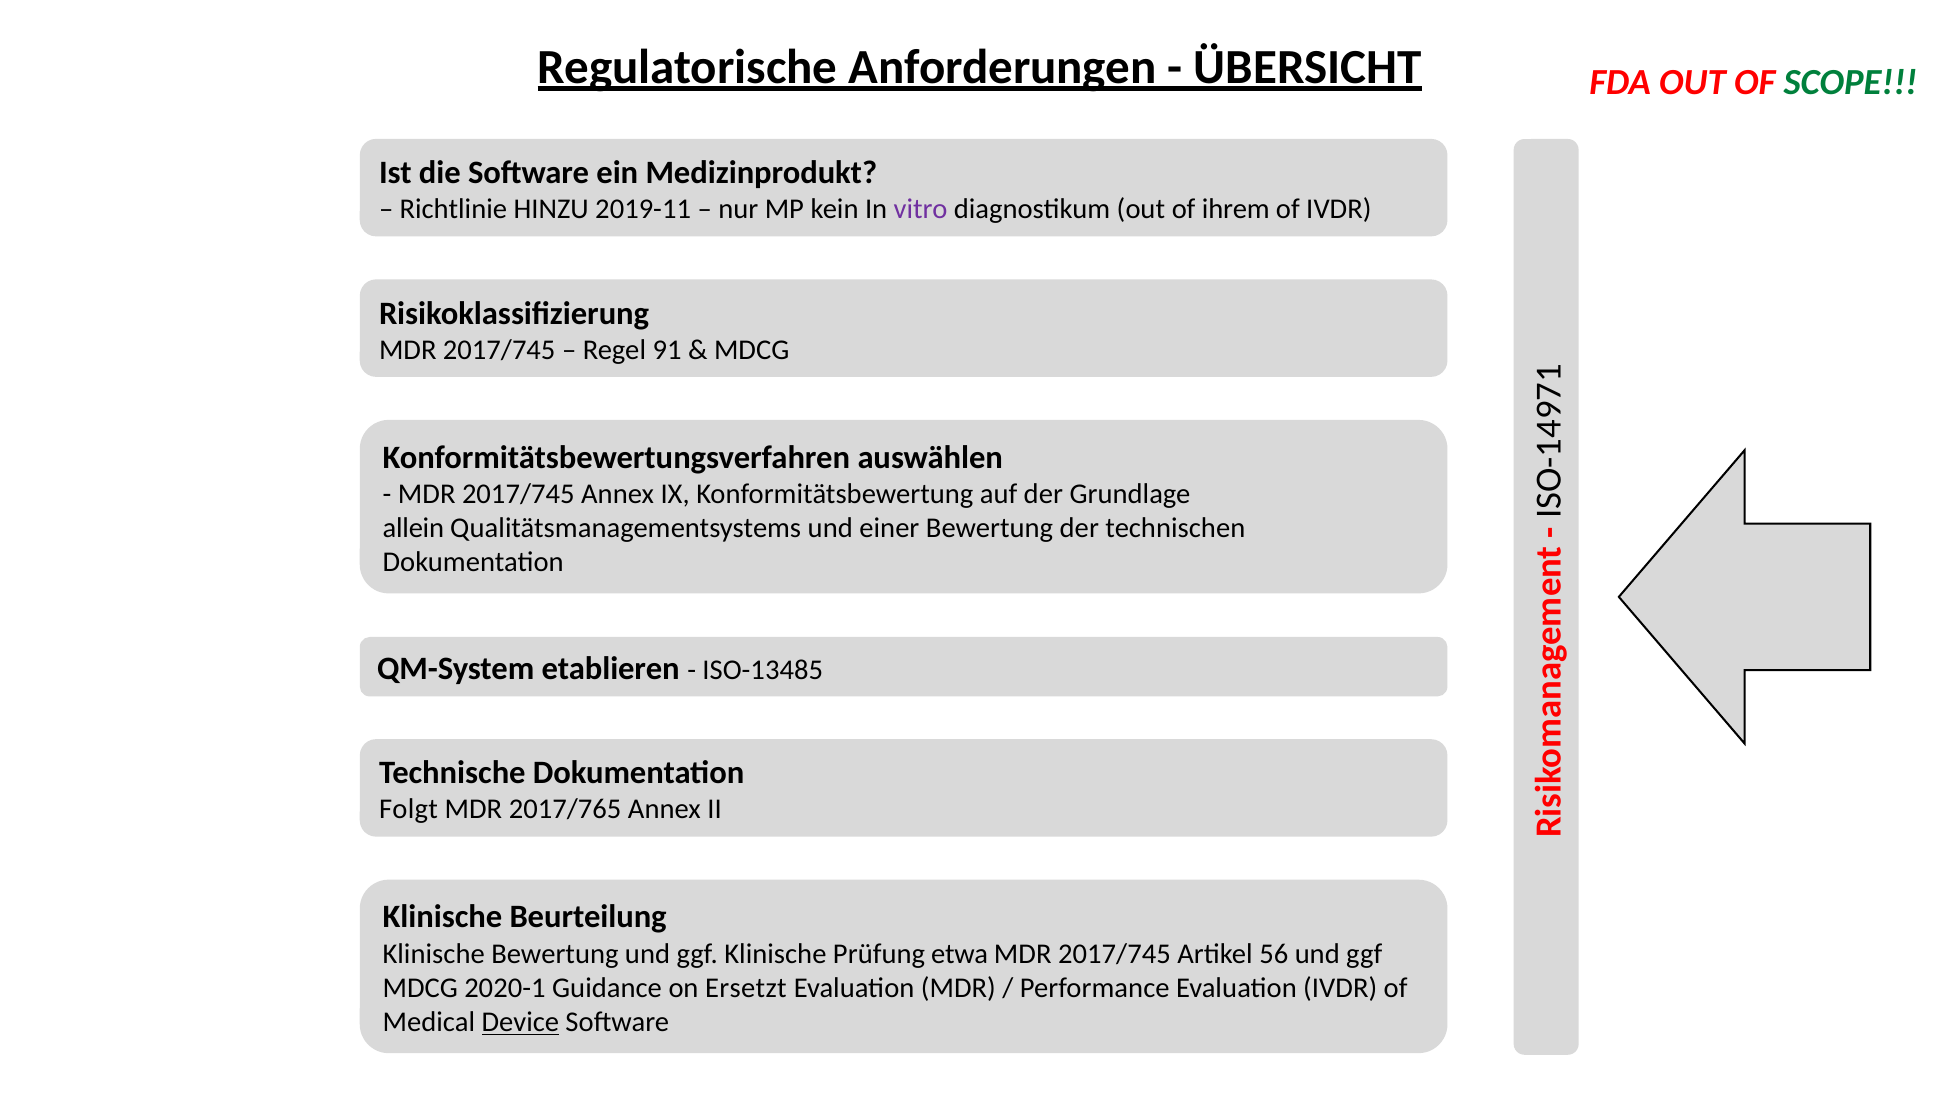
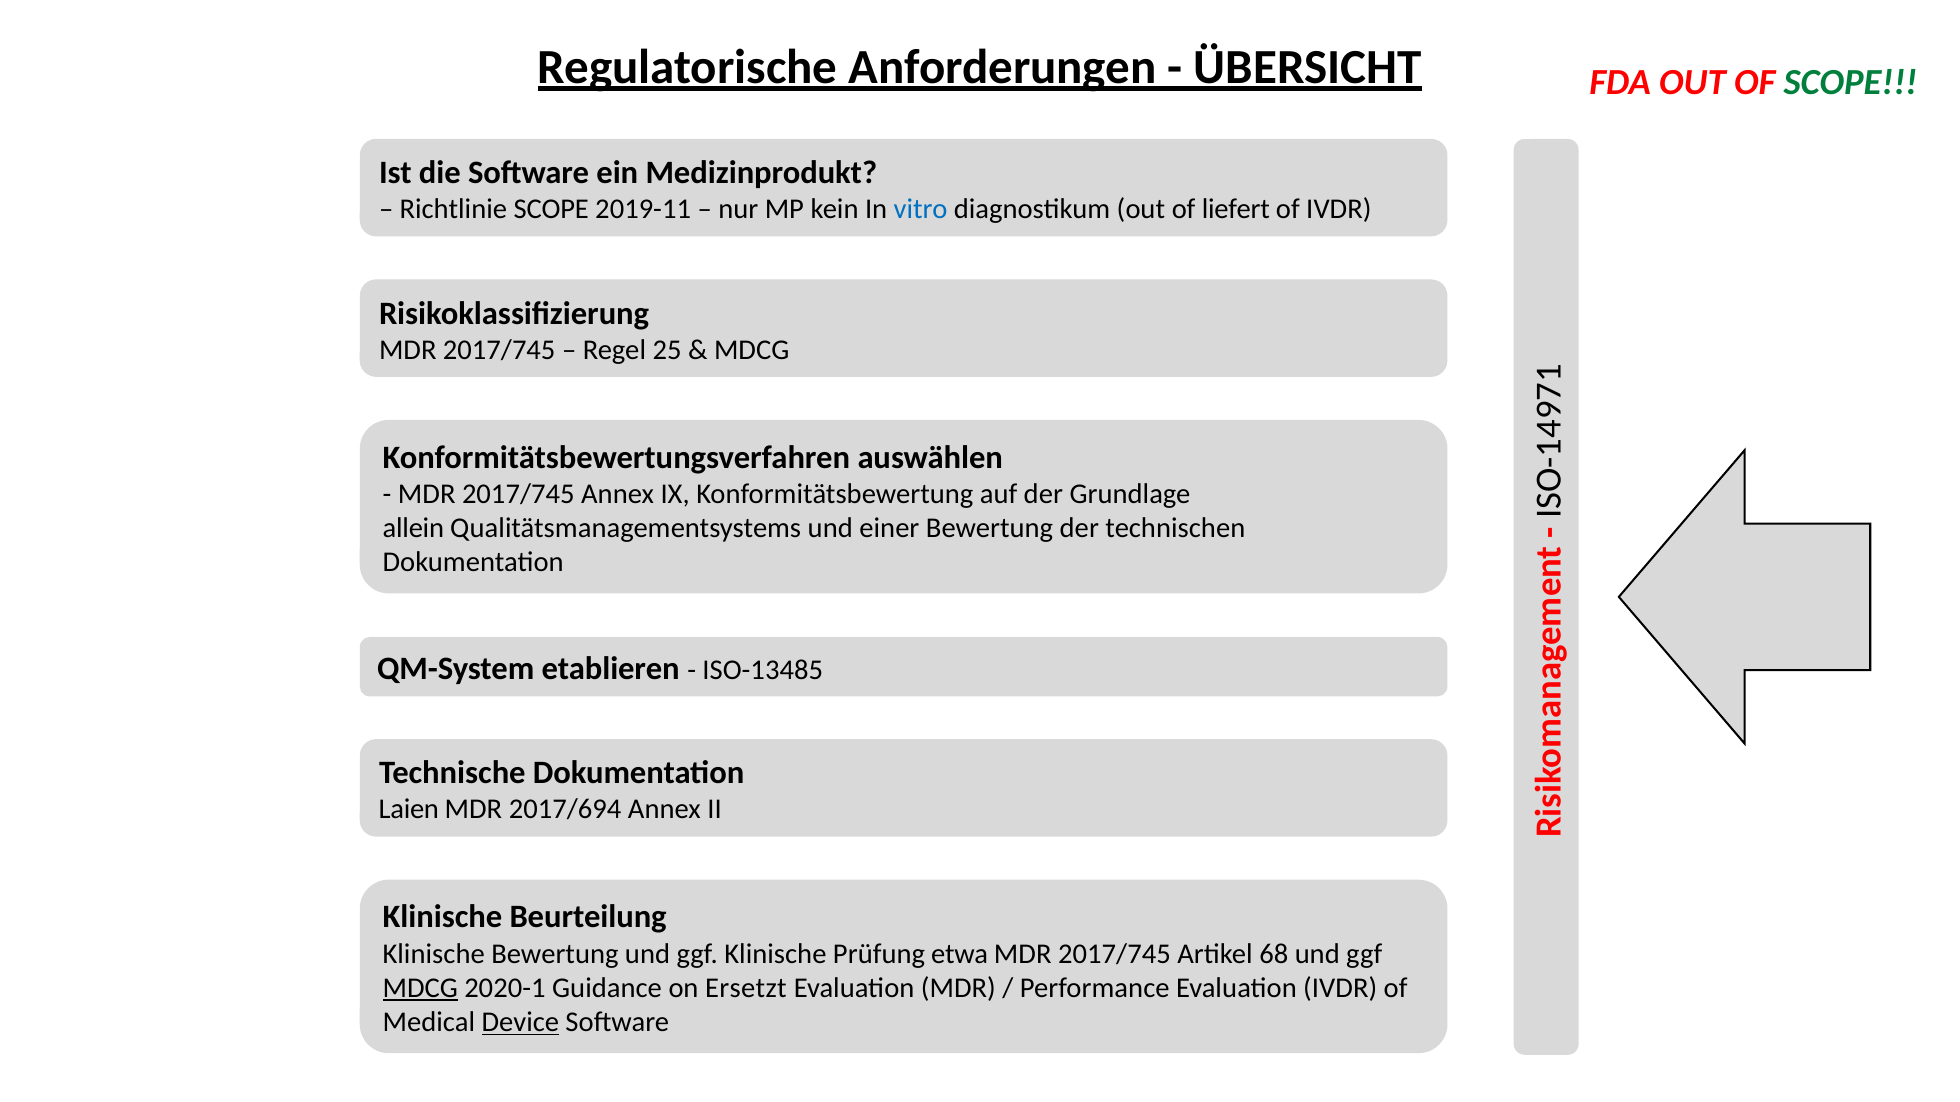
Richtlinie HINZU: HINZU -> SCOPE
vitro colour: purple -> blue
ihrem: ihrem -> liefert
91: 91 -> 25
Folgt: Folgt -> Laien
2017/765: 2017/765 -> 2017/694
56: 56 -> 68
MDCG at (420, 988) underline: none -> present
